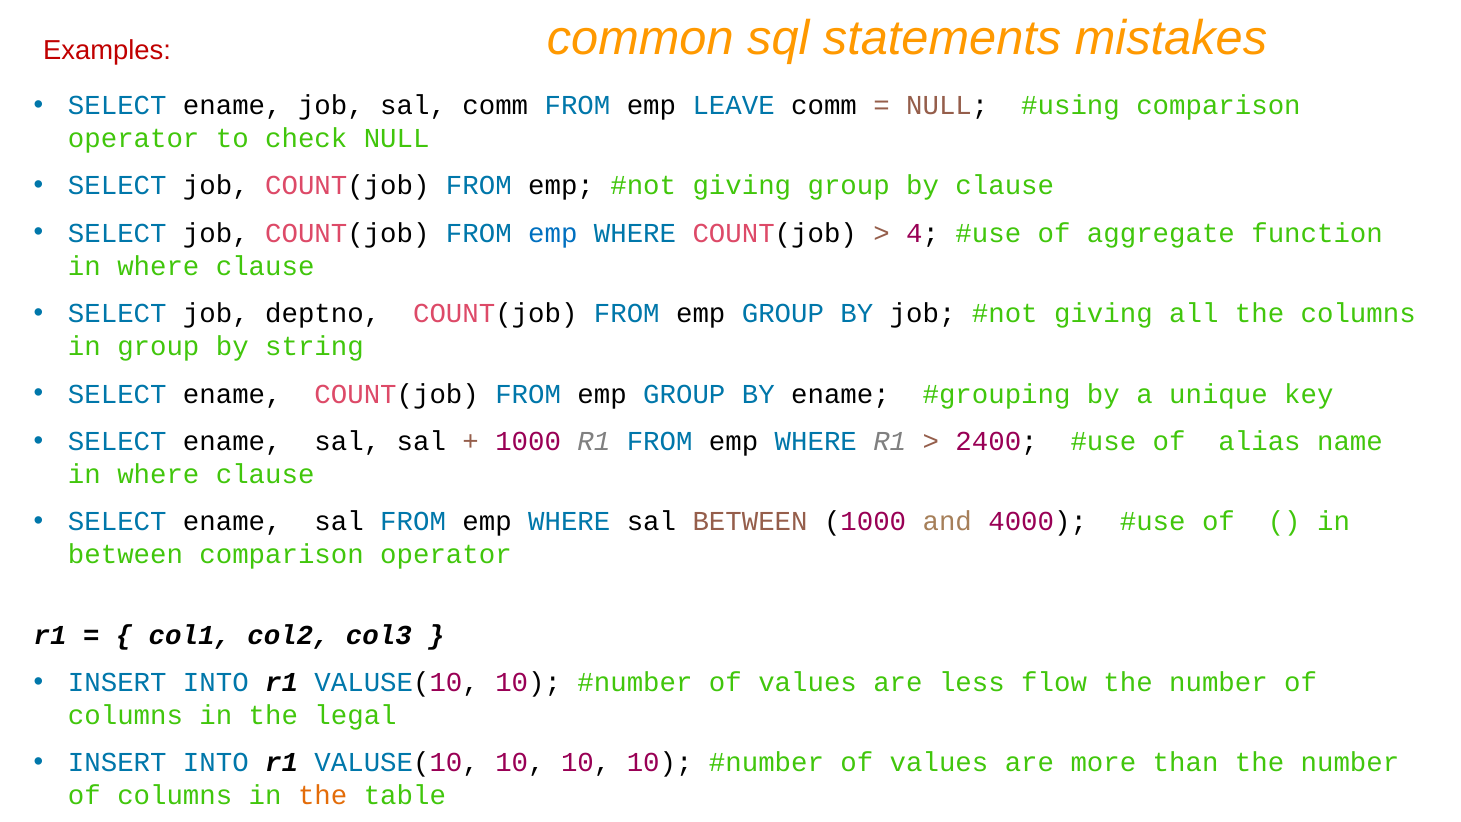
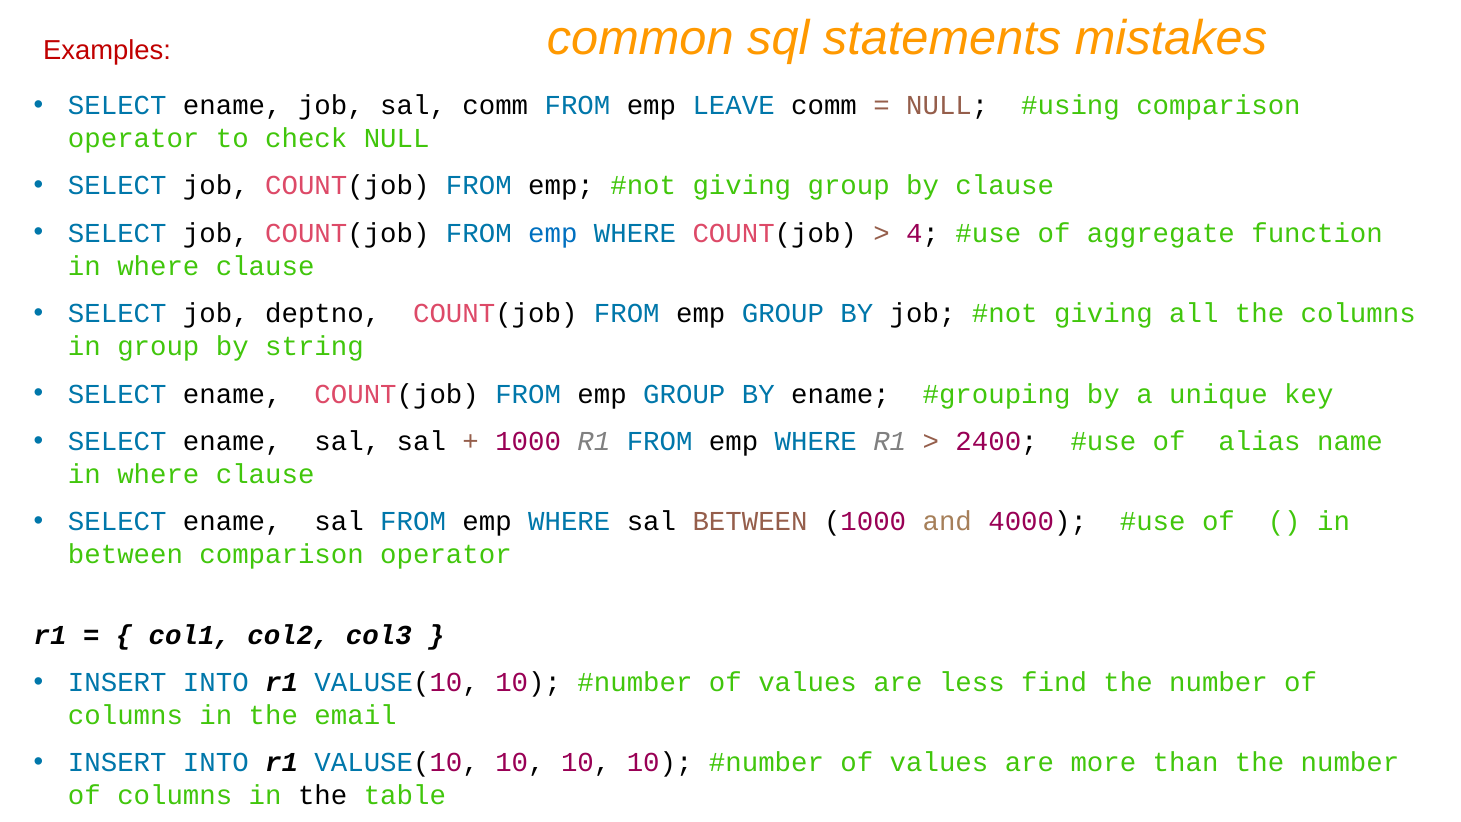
flow: flow -> find
legal: legal -> email
the at (323, 796) colour: orange -> black
